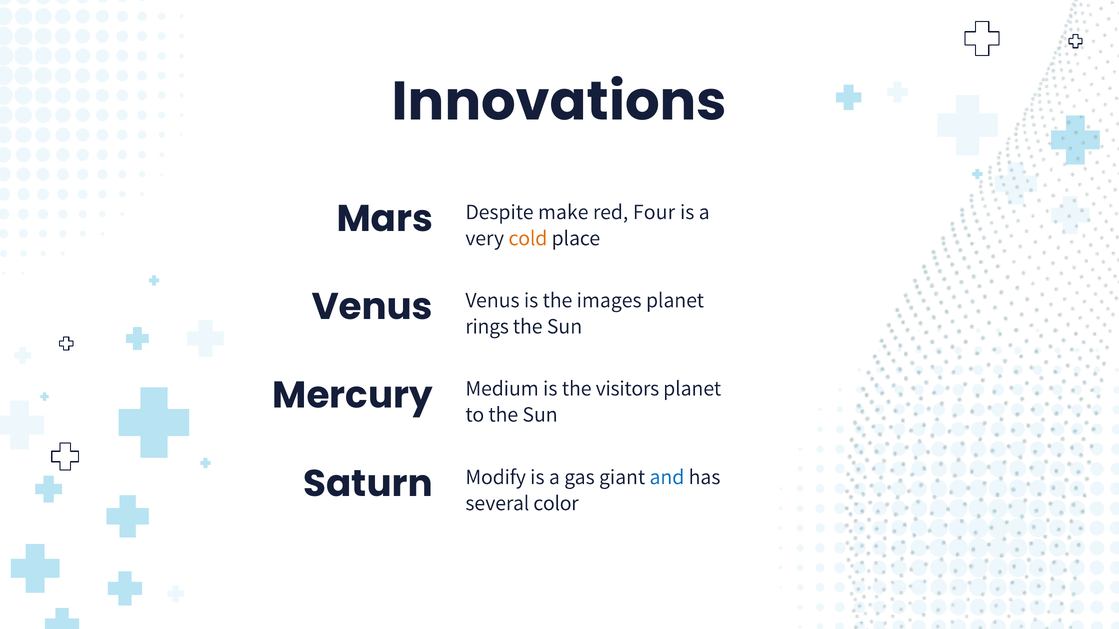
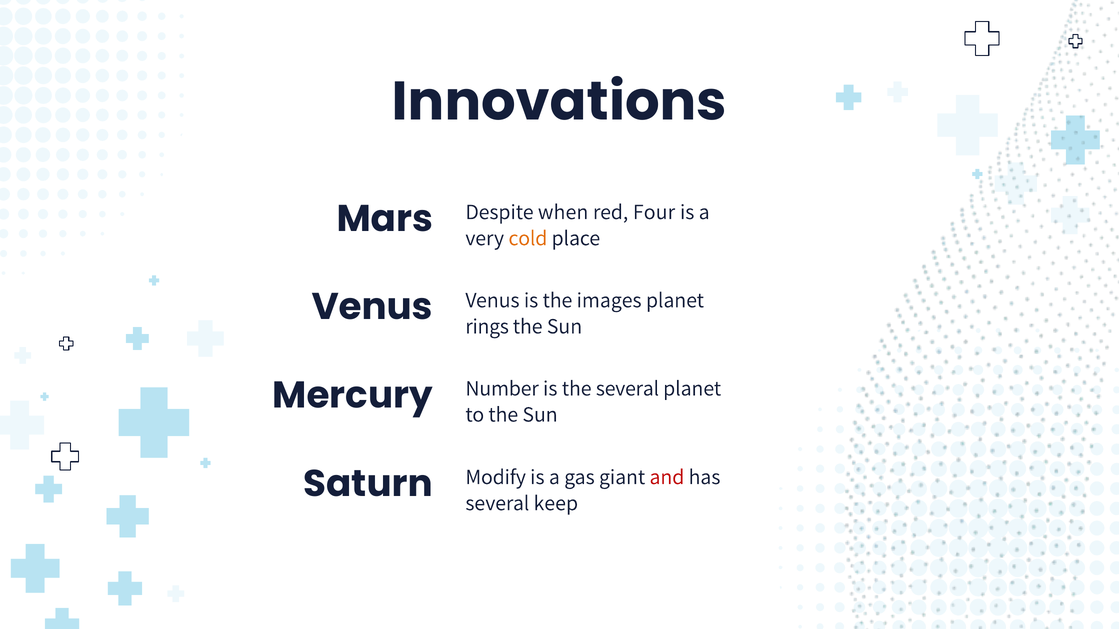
make: make -> when
Medium: Medium -> Number
the visitors: visitors -> several
and colour: blue -> red
color: color -> keep
